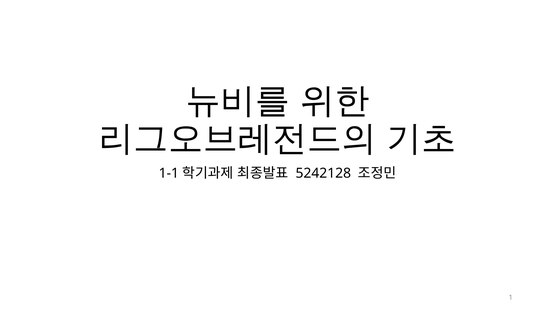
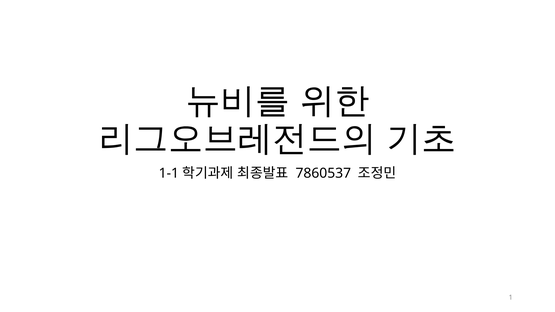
5242128: 5242128 -> 7860537
